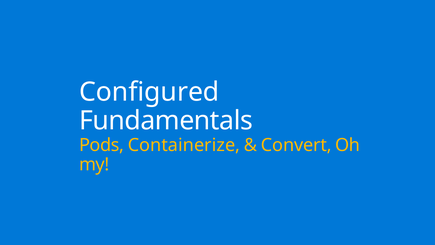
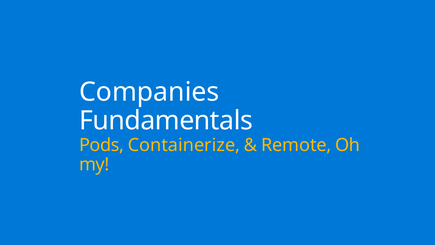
Configured: Configured -> Companies
Convert: Convert -> Remote
